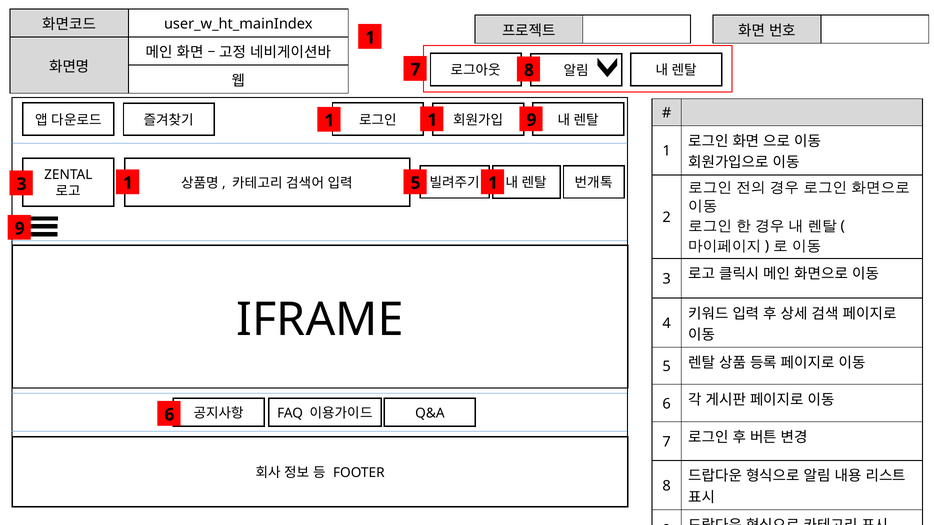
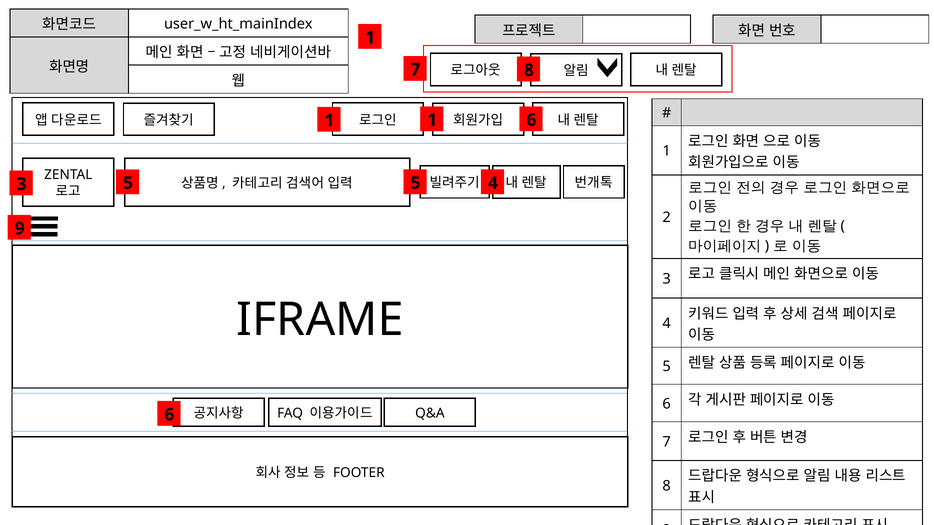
1 1 9: 9 -> 6
3 1: 1 -> 5
5 1: 1 -> 4
